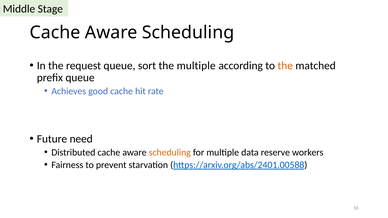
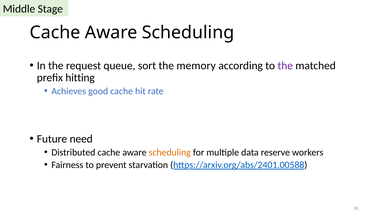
the multiple: multiple -> memory
the at (285, 66) colour: orange -> purple
prefix queue: queue -> hitting
